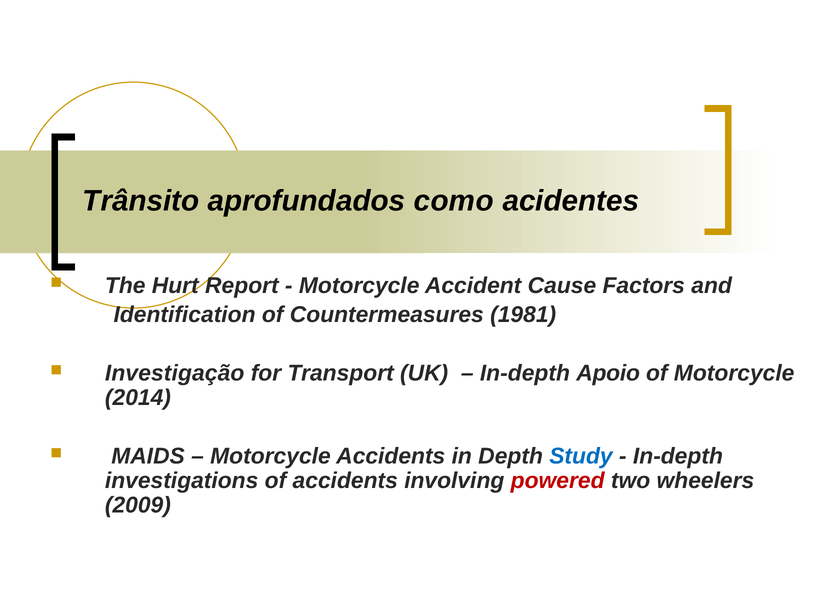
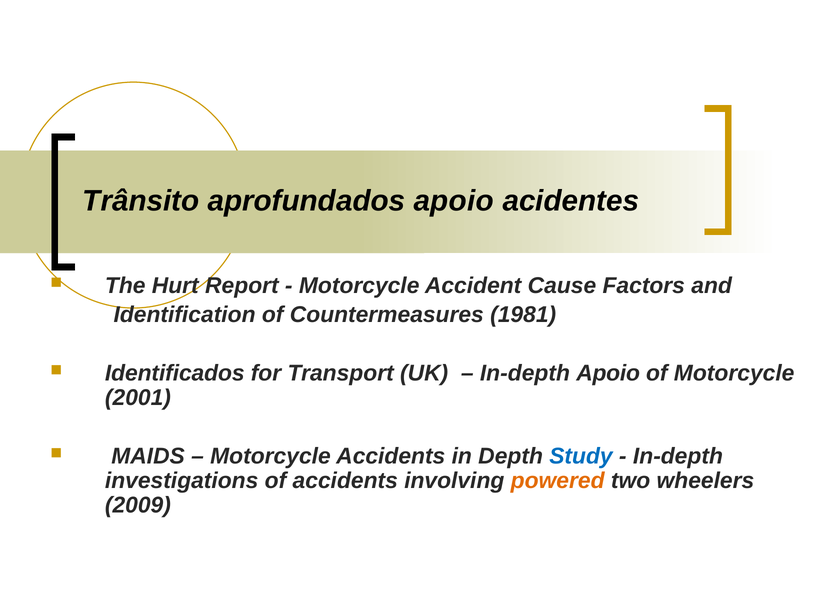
aprofundados como: como -> apoio
Investigação: Investigação -> Identificados
2014: 2014 -> 2001
powered colour: red -> orange
